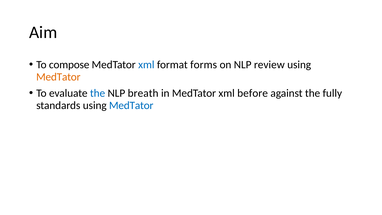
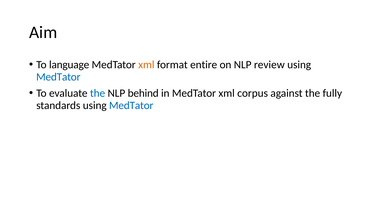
compose: compose -> language
xml at (146, 65) colour: blue -> orange
forms: forms -> entire
MedTator at (58, 77) colour: orange -> blue
breath: breath -> behind
before: before -> corpus
